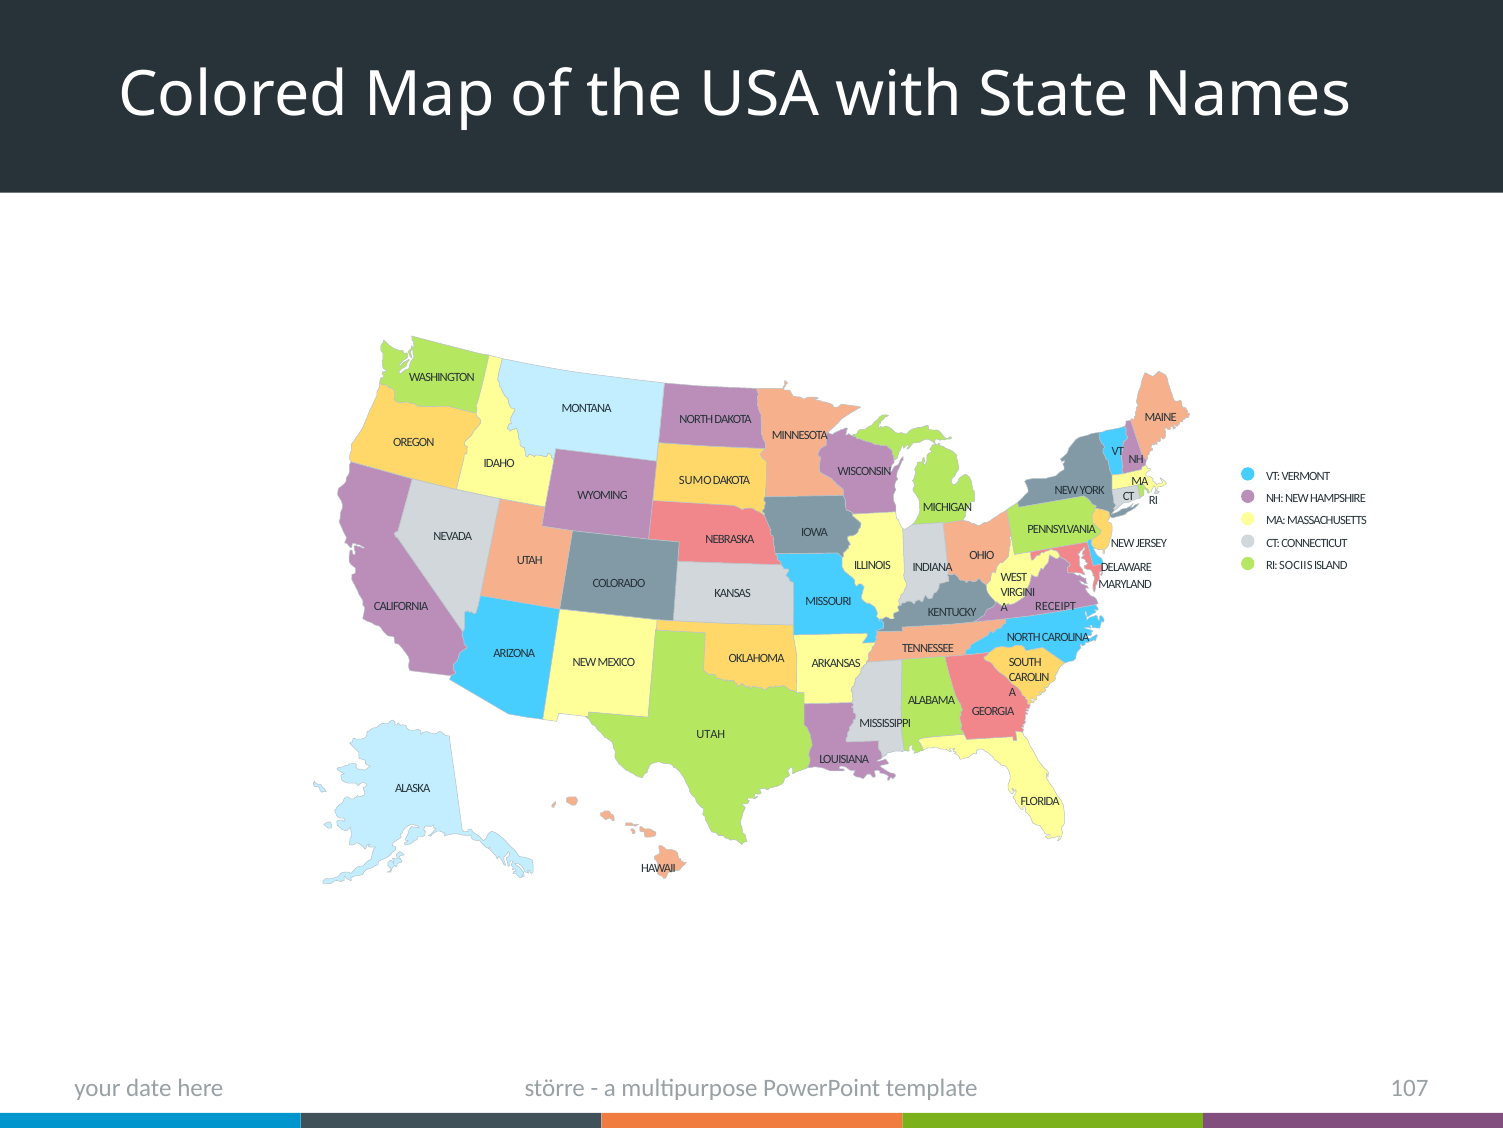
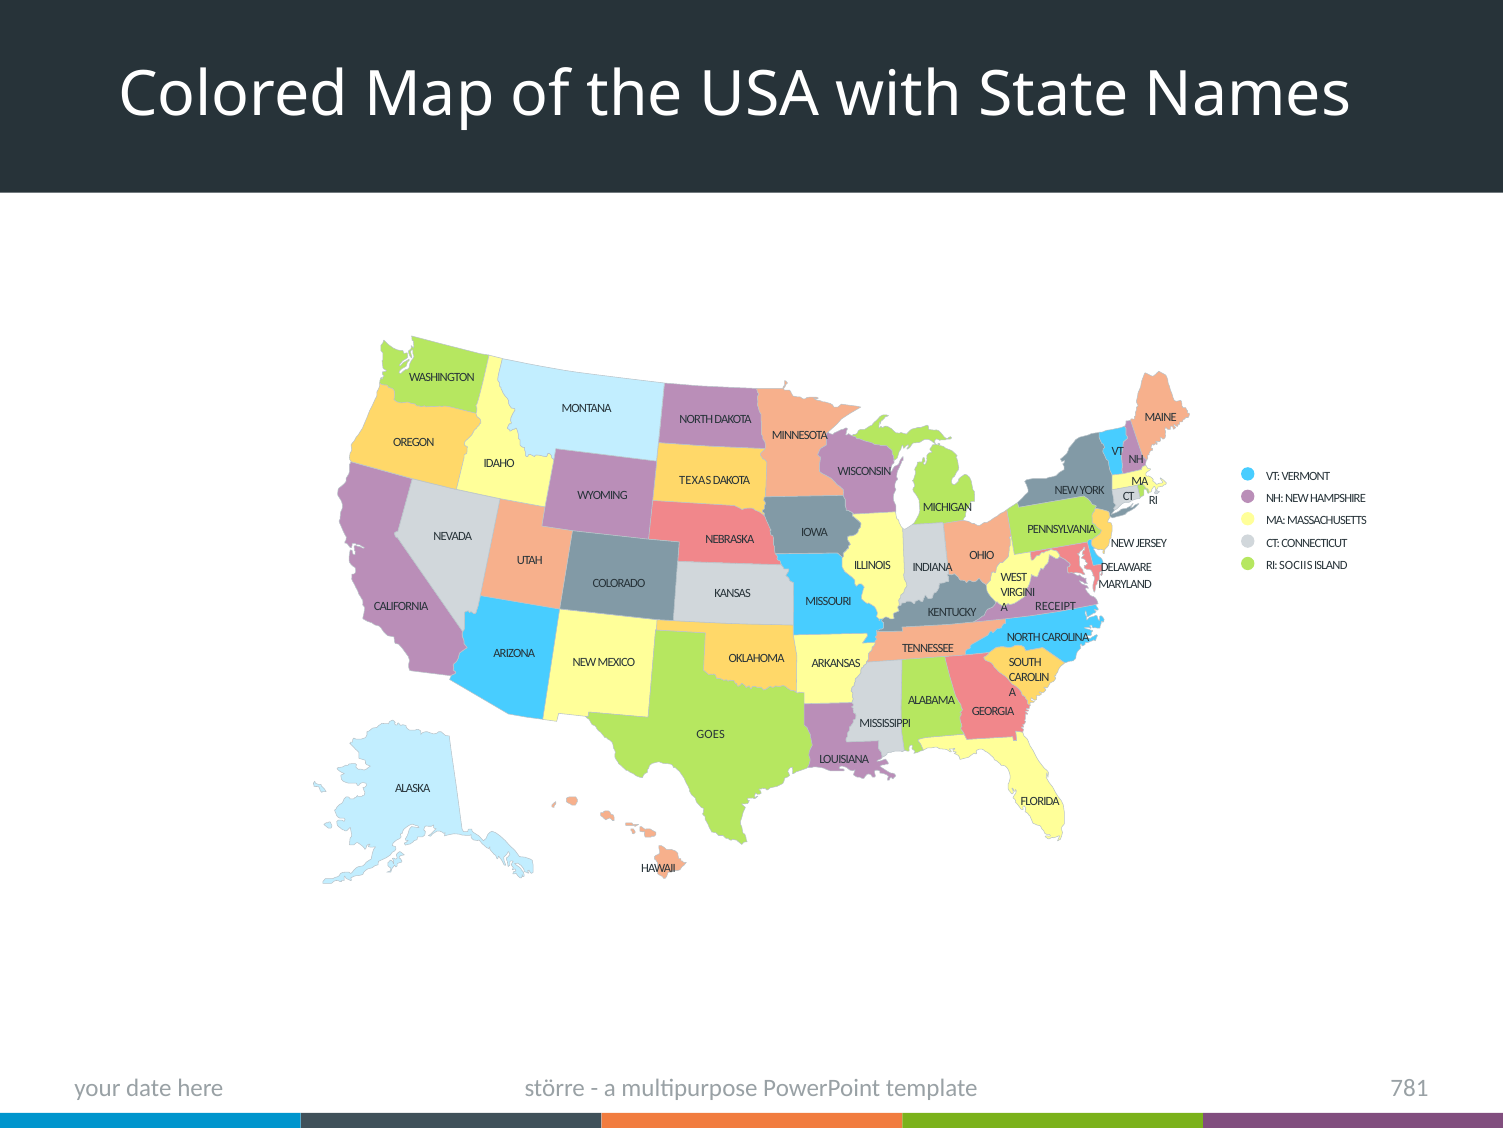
SUMO: SUMO -> TEXAS
UTAH at (711, 734): UTAH -> GOES
107: 107 -> 781
